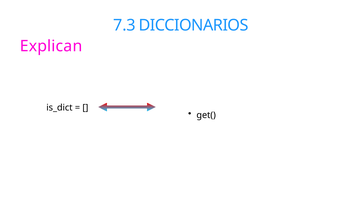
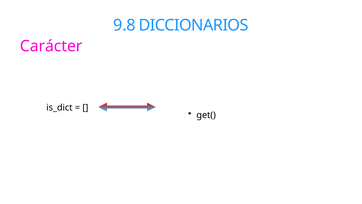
7.3: 7.3 -> 9.8
Explican: Explican -> Carácter
